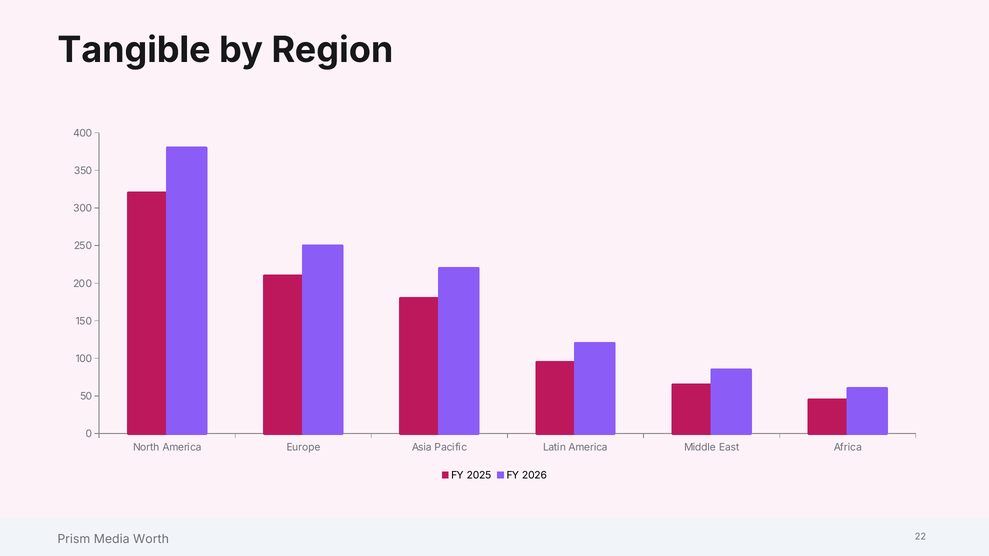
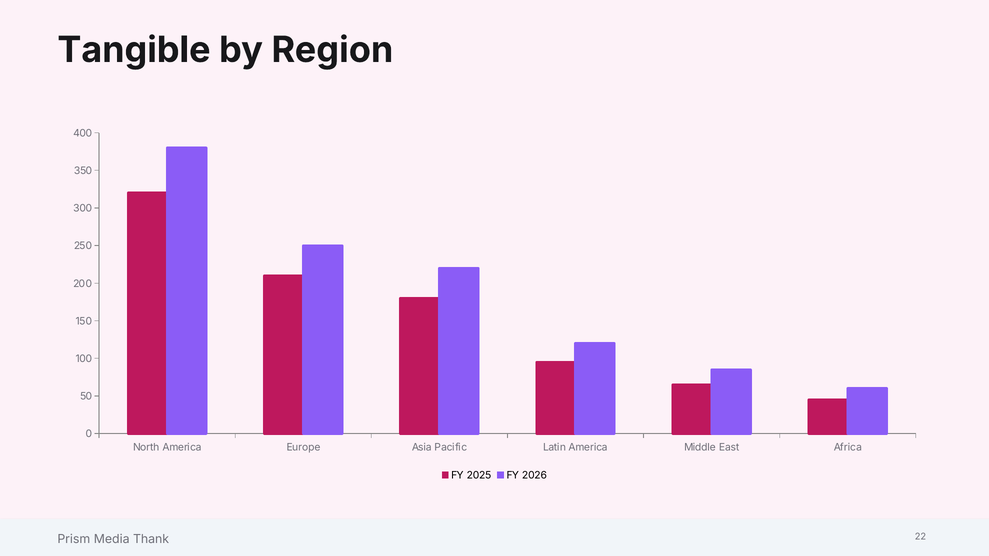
Worth: Worth -> Thank
